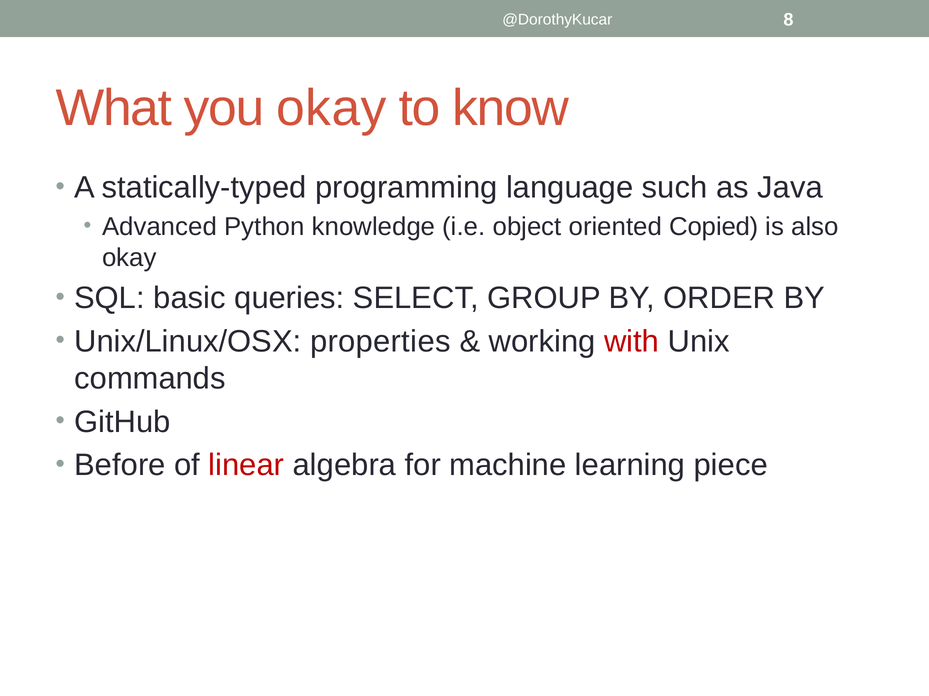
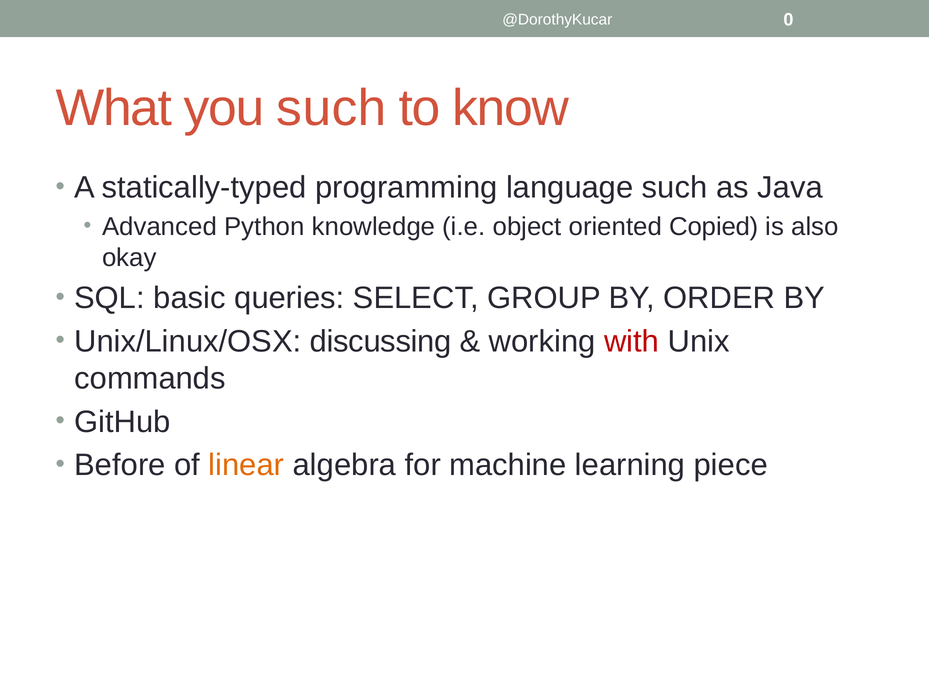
8: 8 -> 0
you okay: okay -> such
properties: properties -> discussing
linear colour: red -> orange
